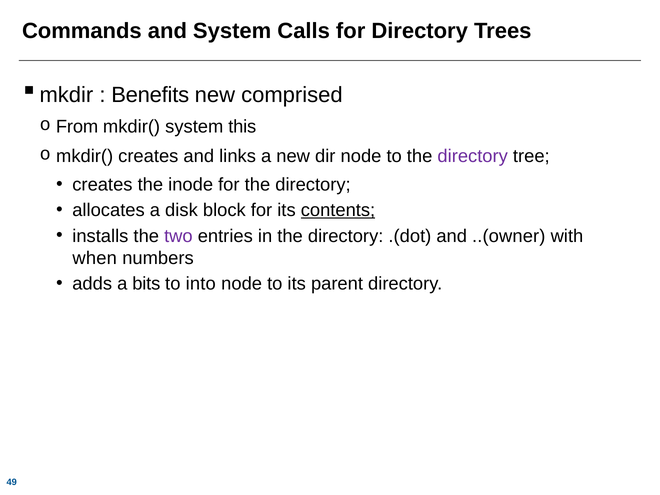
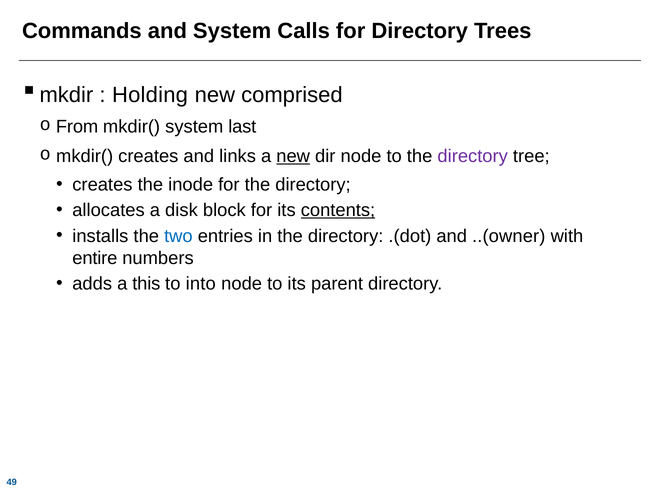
Benefits: Benefits -> Holding
this: this -> last
new at (293, 156) underline: none -> present
two colour: purple -> blue
when: when -> entire
bits: bits -> this
